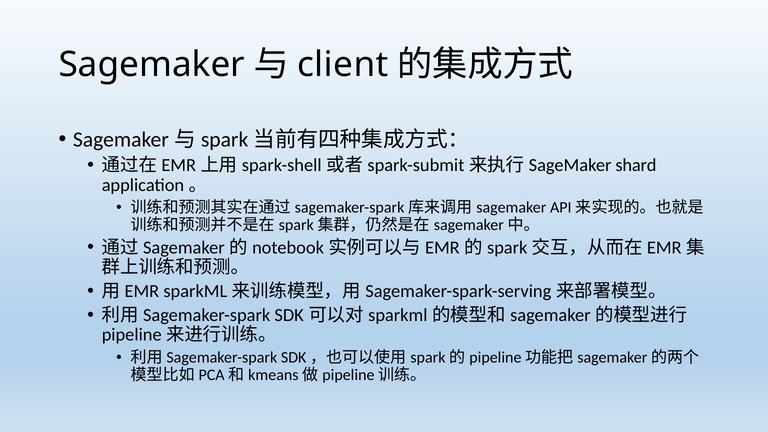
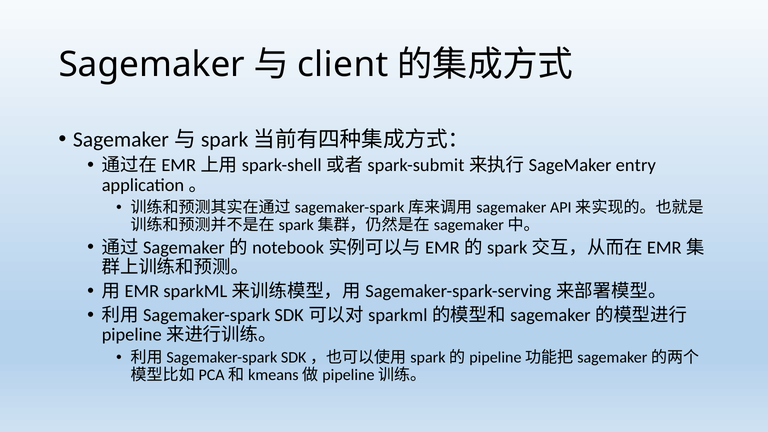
shard: shard -> entry
